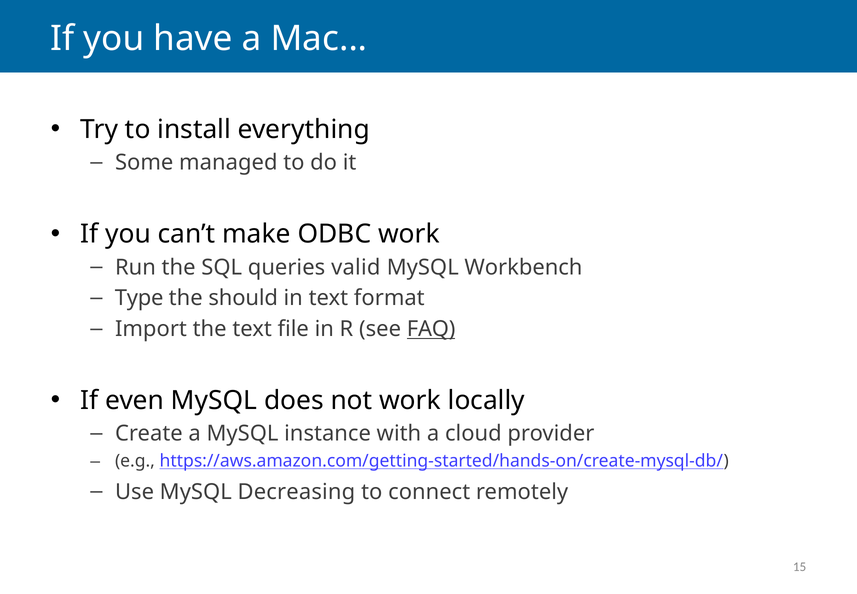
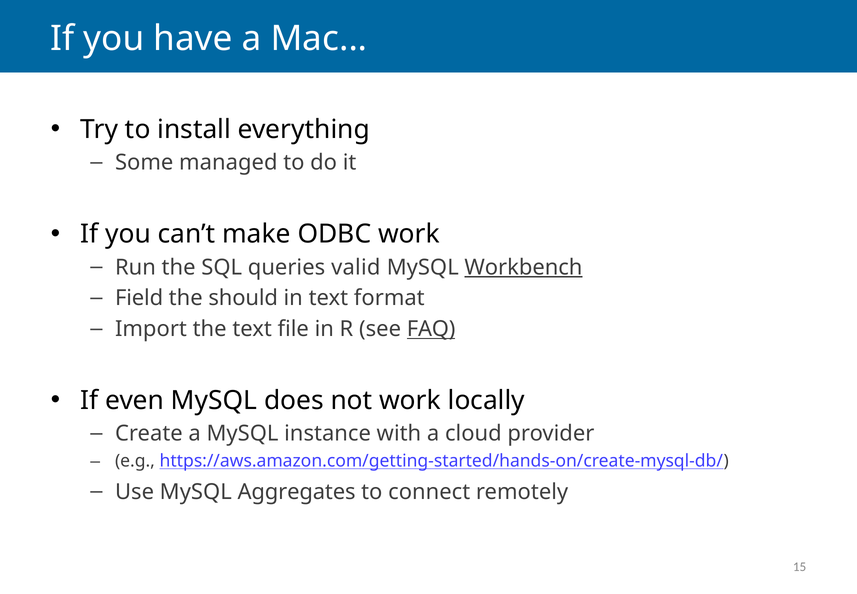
Workbench underline: none -> present
Type: Type -> Field
Decreasing: Decreasing -> Aggregates
